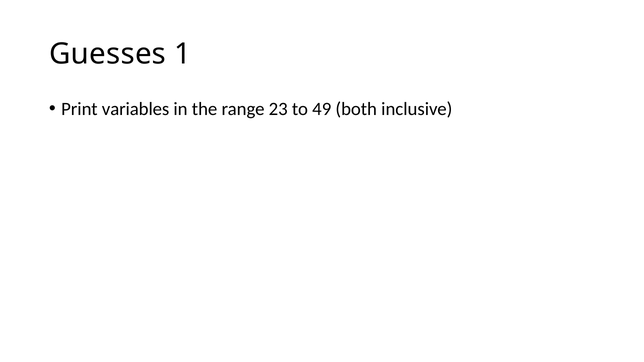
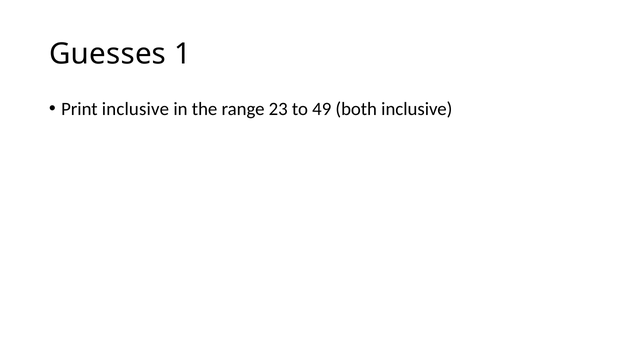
Print variables: variables -> inclusive
